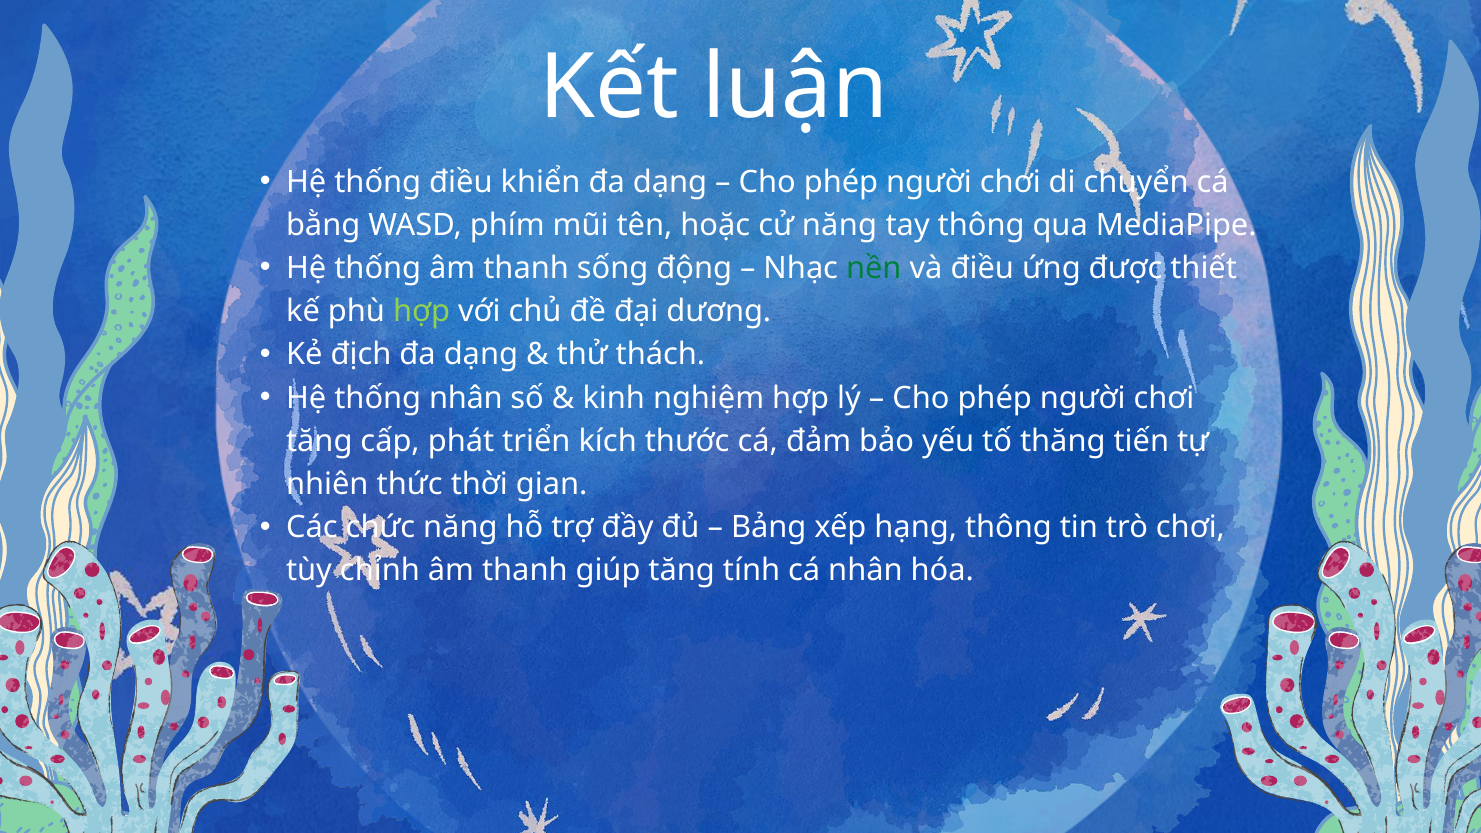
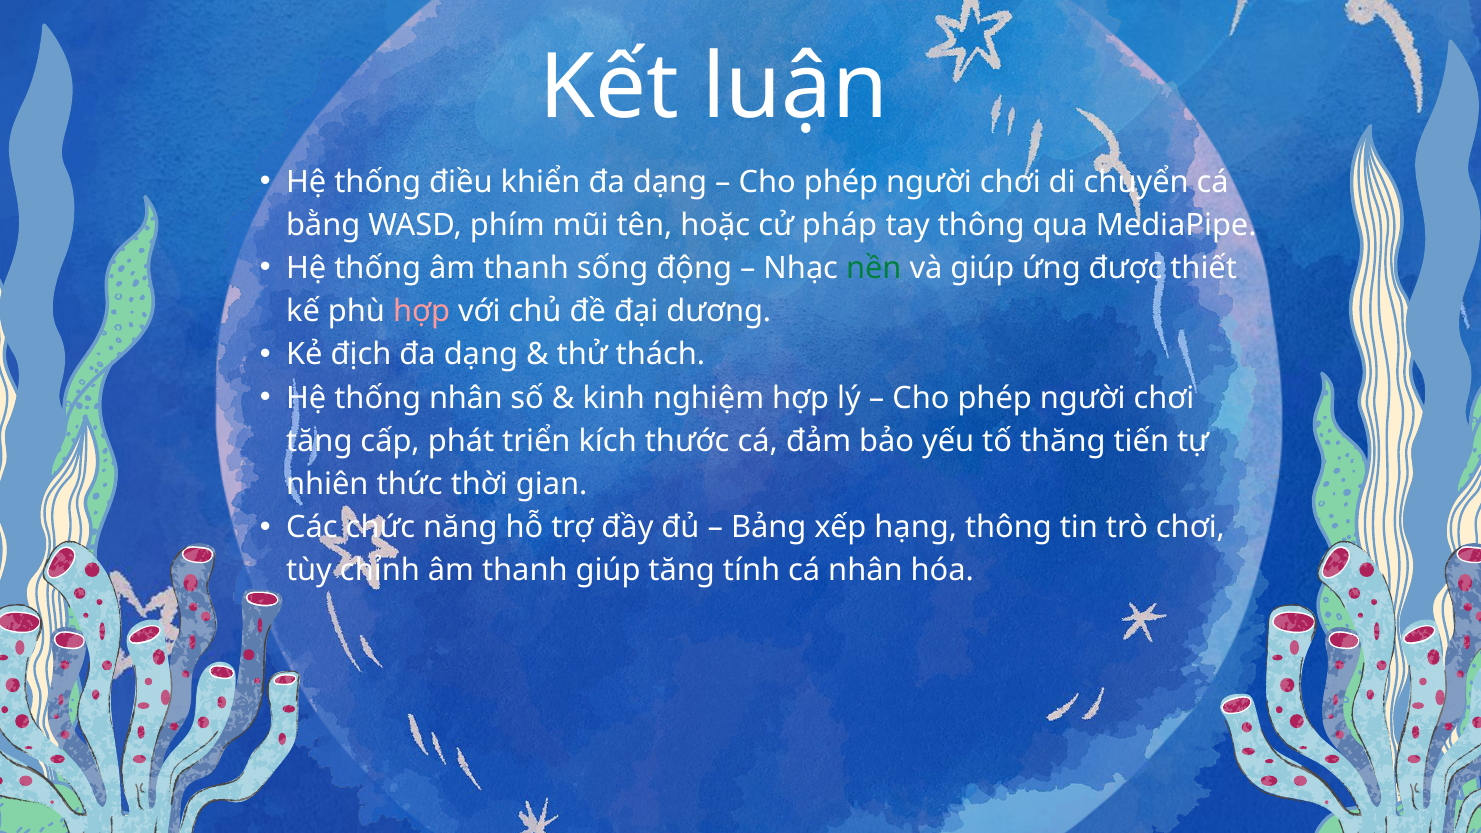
cử năng: năng -> pháp
và điều: điều -> giúp
hợp at (422, 312) colour: light green -> pink
